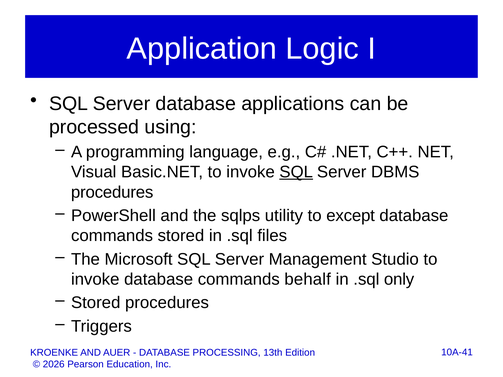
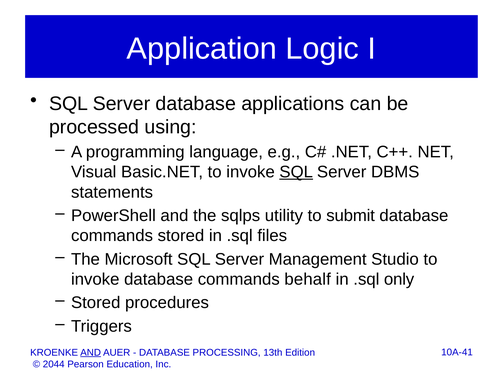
procedures at (112, 192): procedures -> statements
except: except -> submit
AND at (91, 353) underline: none -> present
2026: 2026 -> 2044
